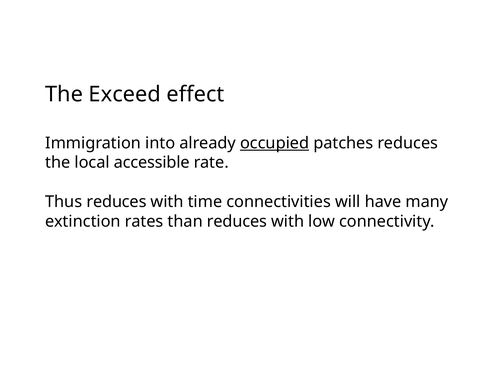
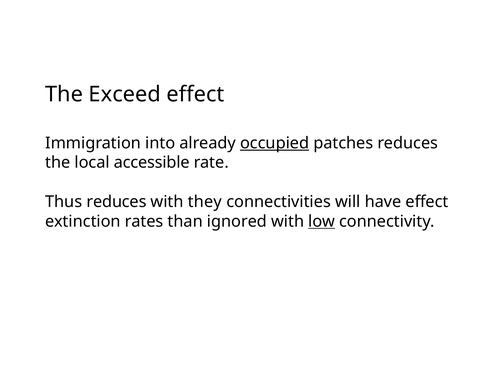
time: time -> they
have many: many -> effect
than reduces: reduces -> ignored
low underline: none -> present
